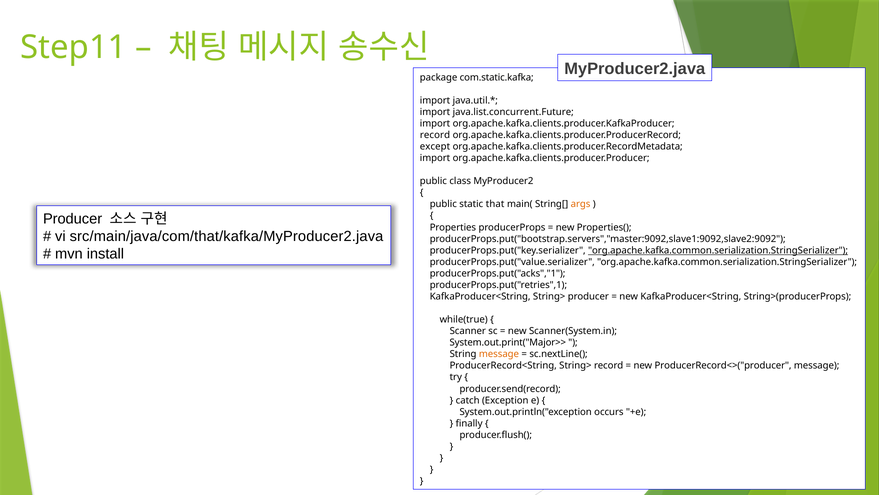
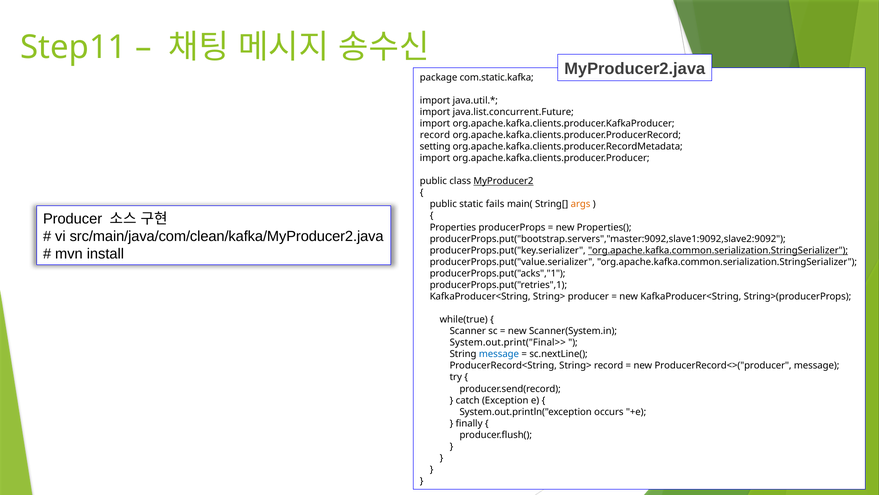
except: except -> setting
MyProducer2 underline: none -> present
that: that -> fails
src/main/java/com/that/kafka/MyProducer2.java: src/main/java/com/that/kafka/MyProducer2.java -> src/main/java/com/clean/kafka/MyProducer2.java
System.out.print("Major>>: System.out.print("Major>> -> System.out.print("Final>>
message at (499, 354) colour: orange -> blue
